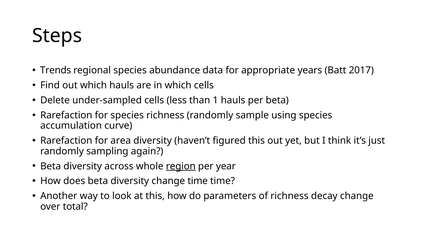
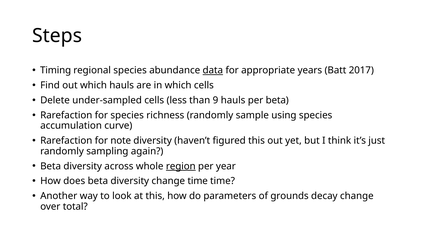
Trends: Trends -> Timing
data underline: none -> present
1: 1 -> 9
area: area -> note
of richness: richness -> grounds
